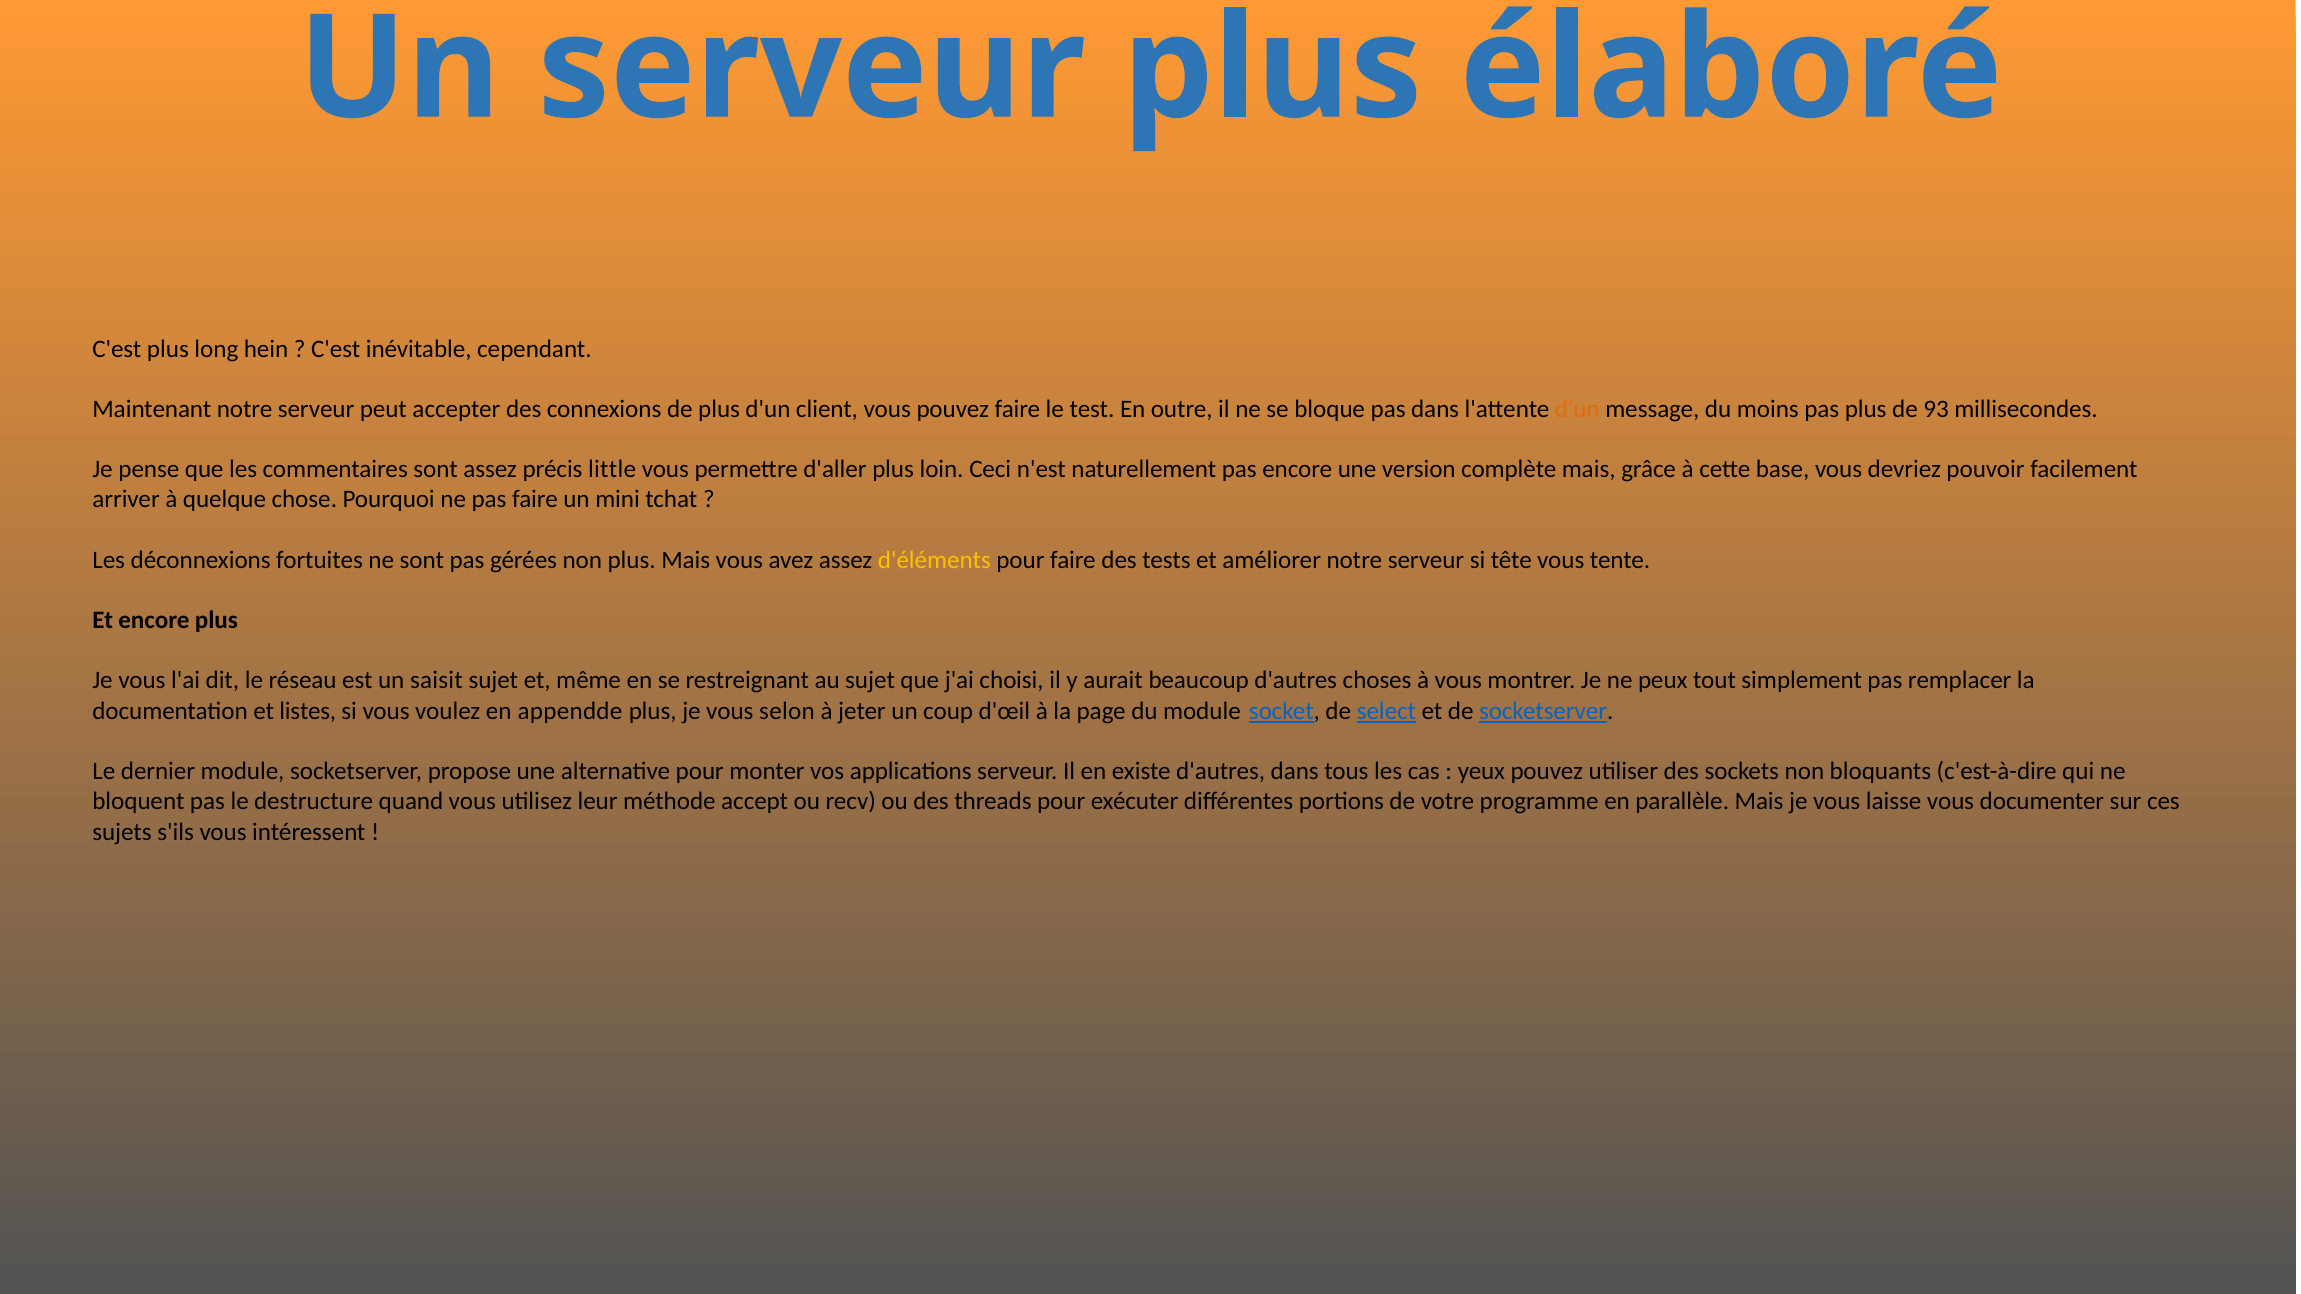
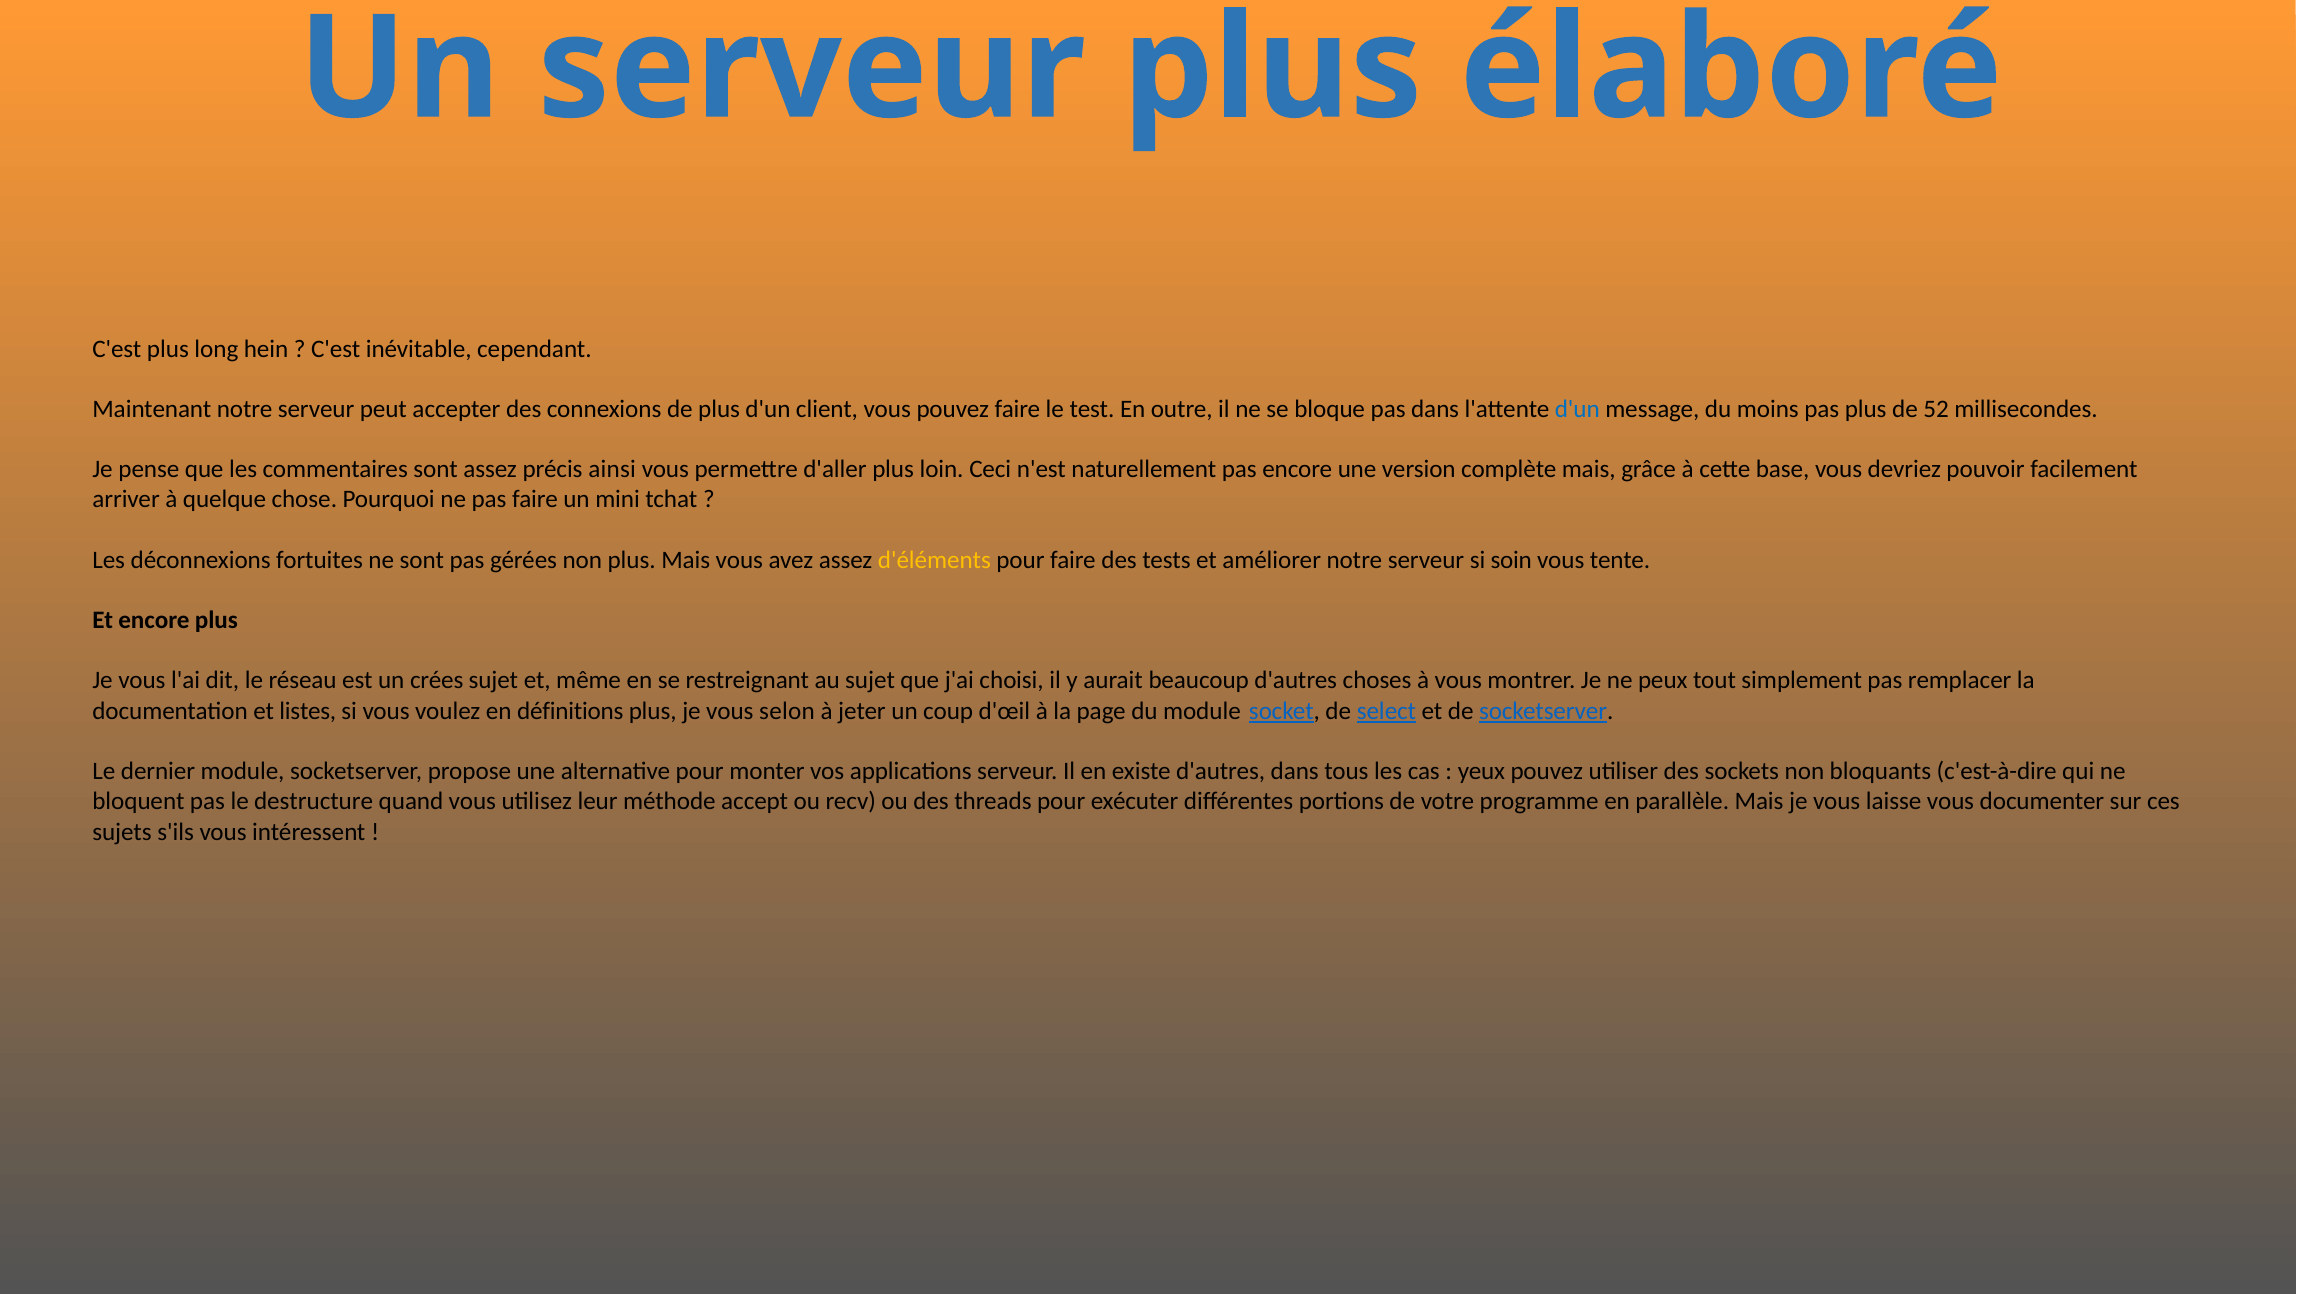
d'un at (1577, 409) colour: orange -> blue
93: 93 -> 52
little: little -> ainsi
tête: tête -> soin
saisit: saisit -> crées
appendde: appendde -> définitions
